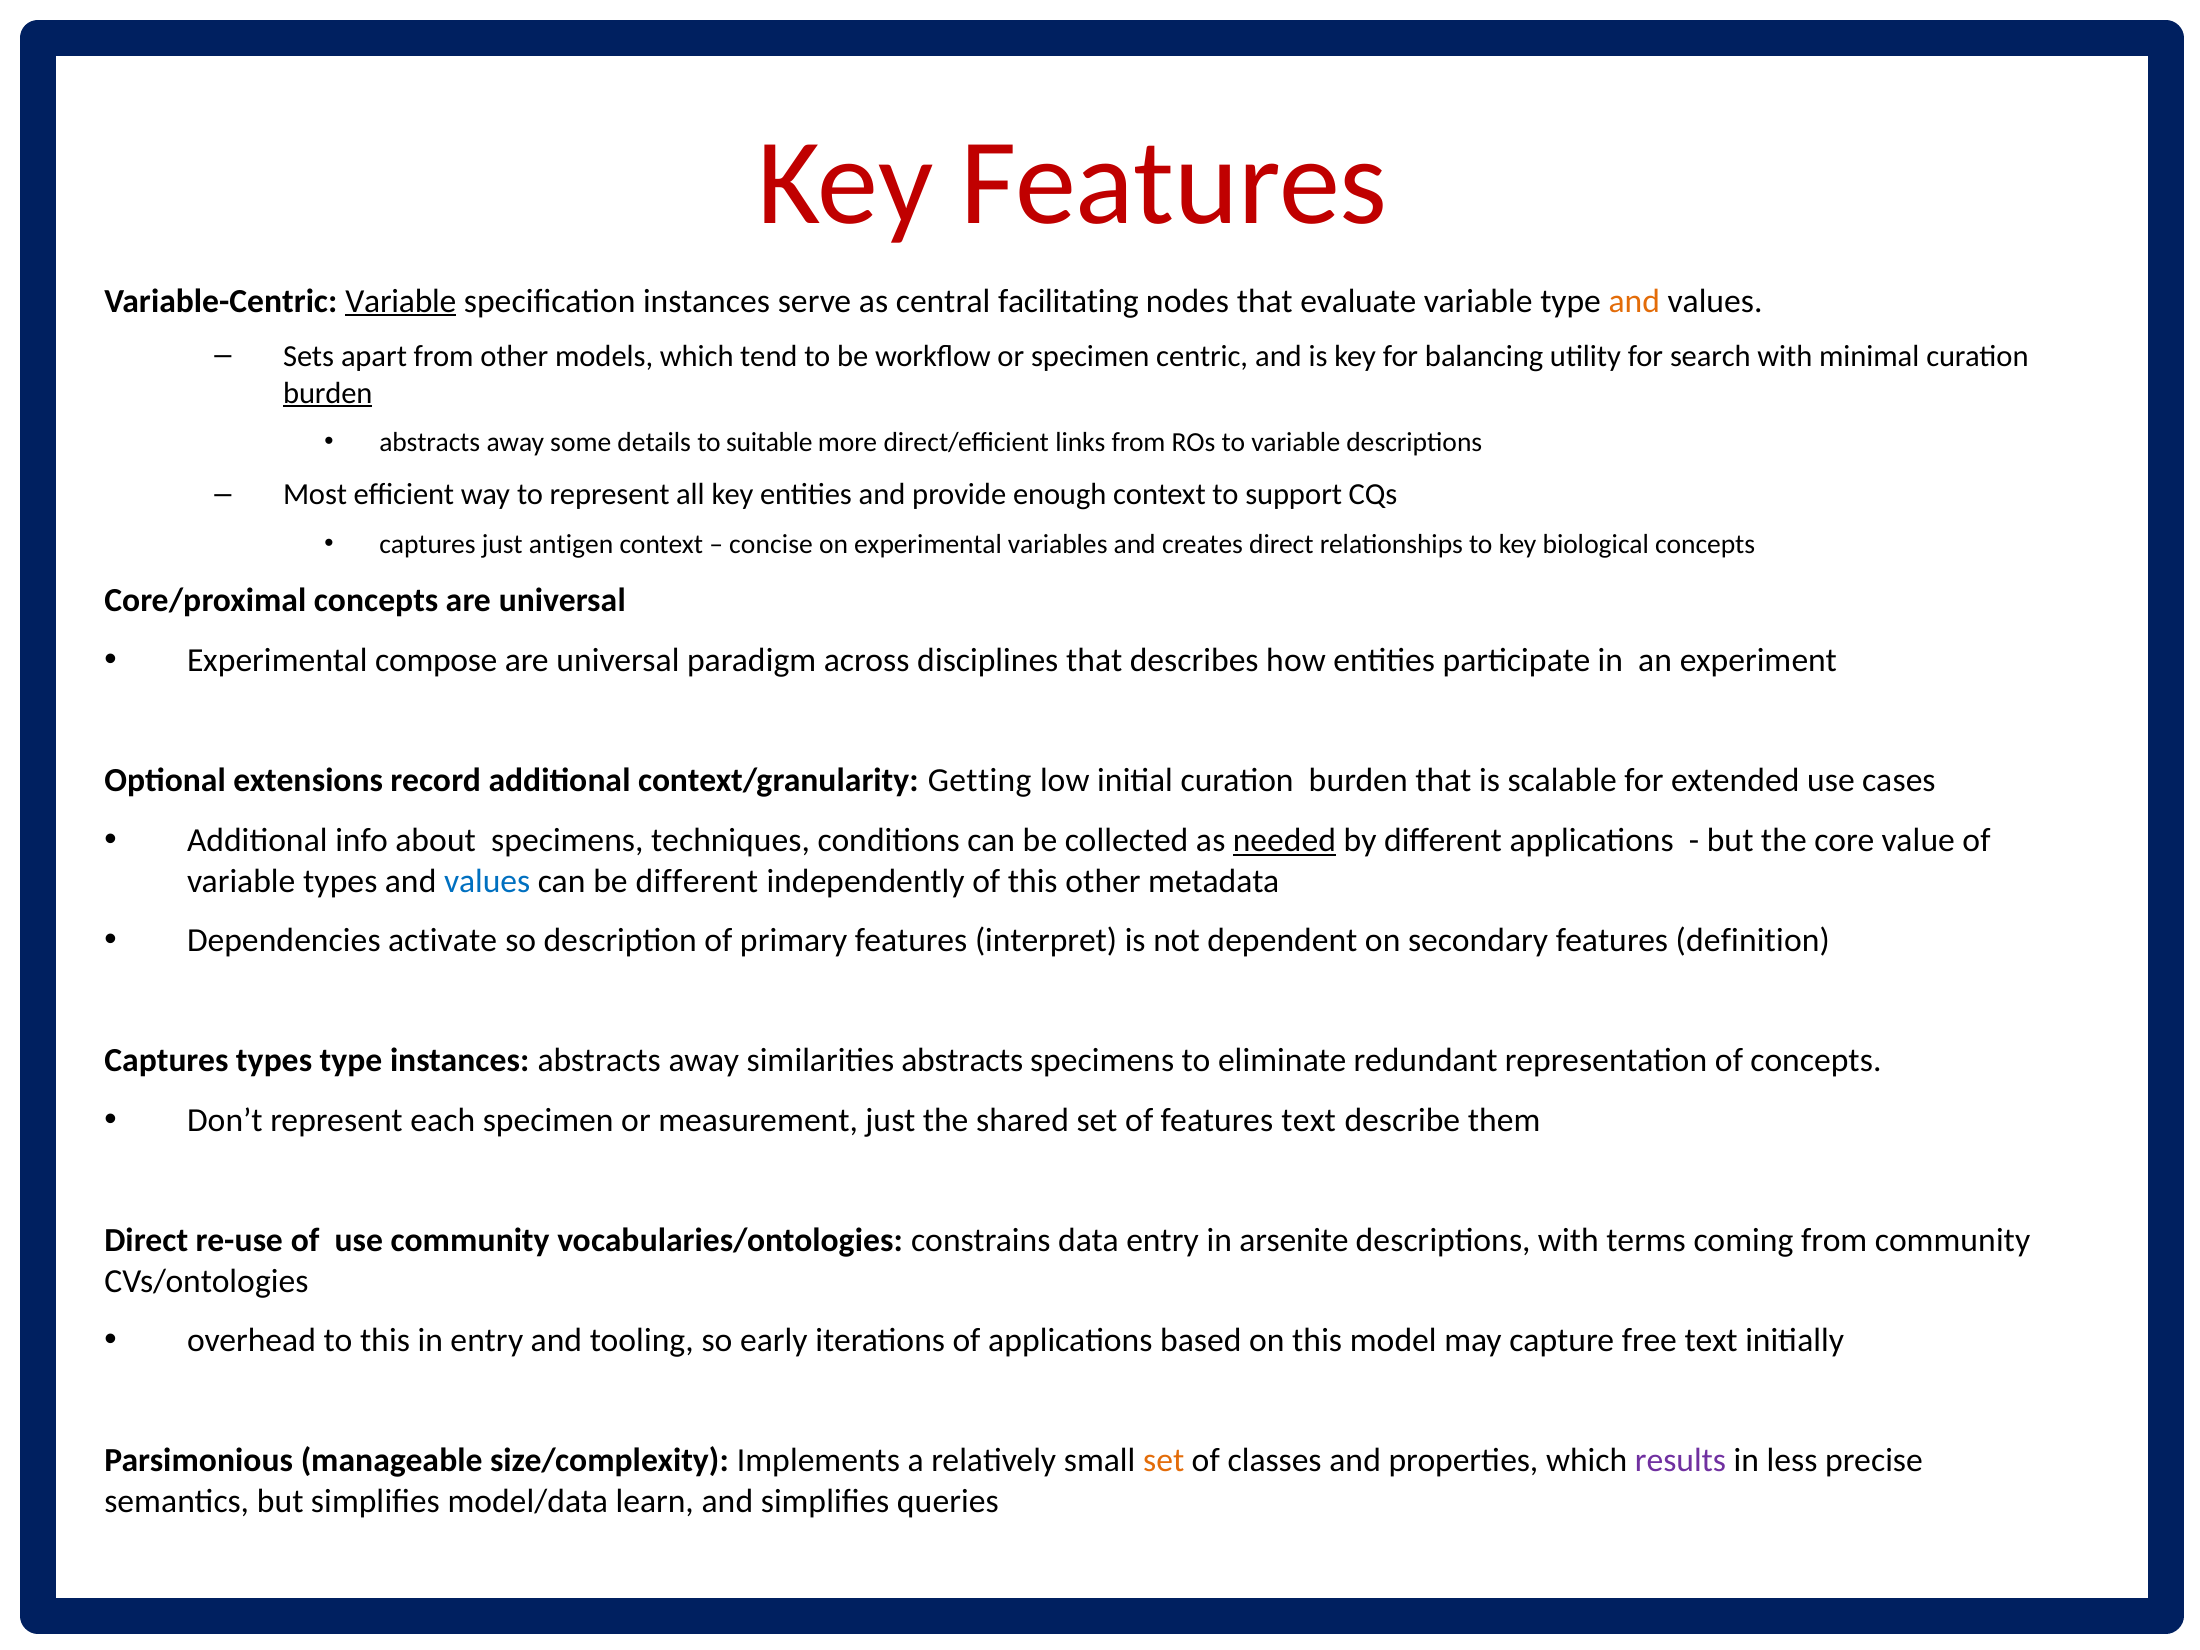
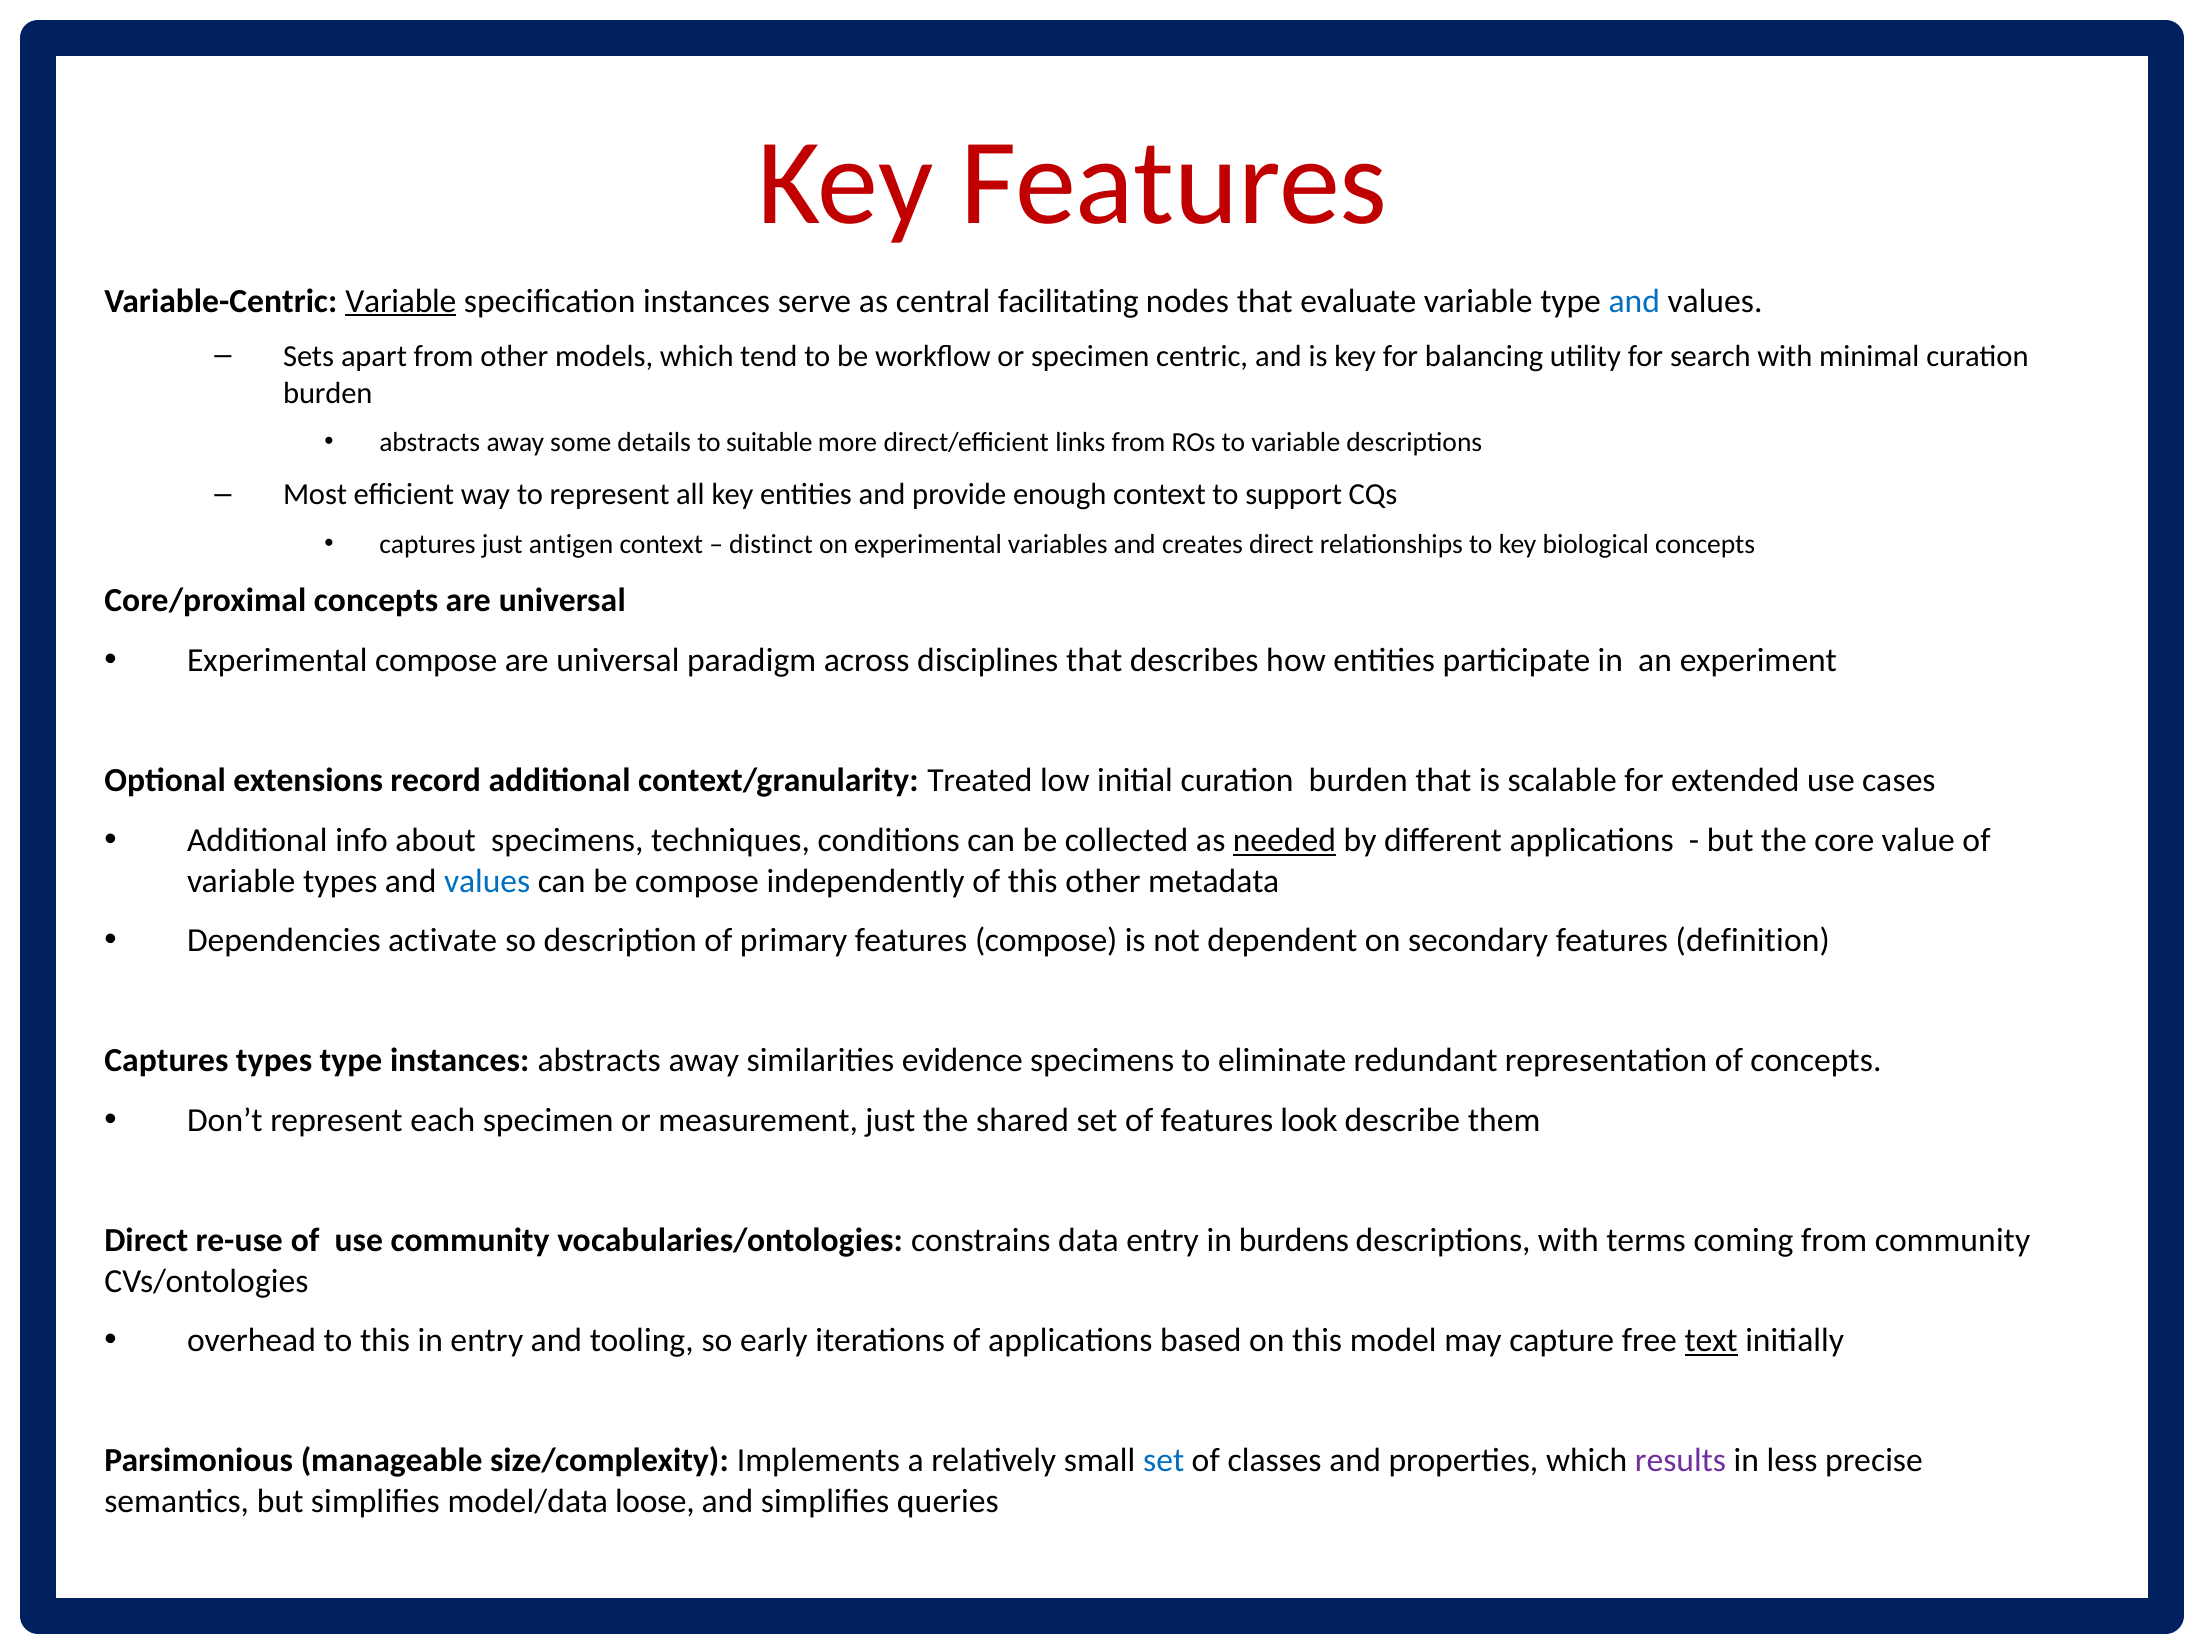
and at (1634, 301) colour: orange -> blue
burden at (328, 393) underline: present -> none
concise: concise -> distinct
Getting: Getting -> Treated
be different: different -> compose
features interpret: interpret -> compose
similarities abstracts: abstracts -> evidence
features text: text -> look
arsenite: arsenite -> burdens
text at (1711, 1341) underline: none -> present
set at (1164, 1461) colour: orange -> blue
learn: learn -> loose
